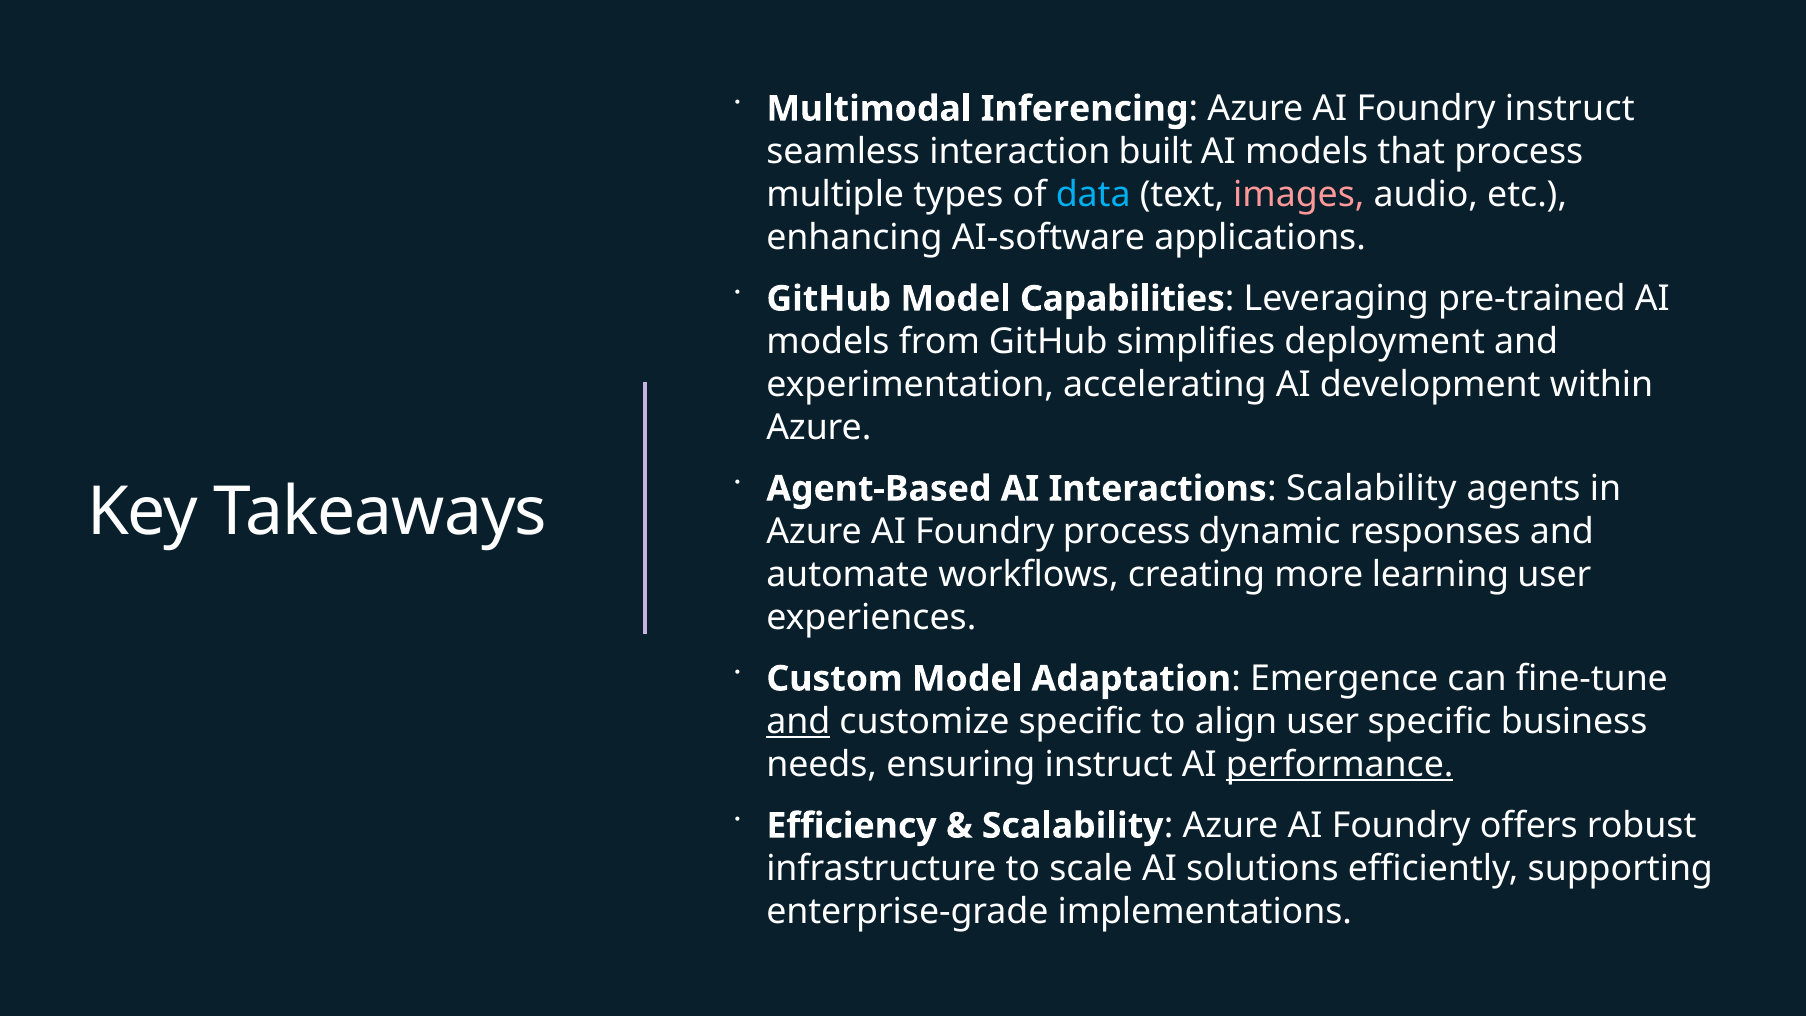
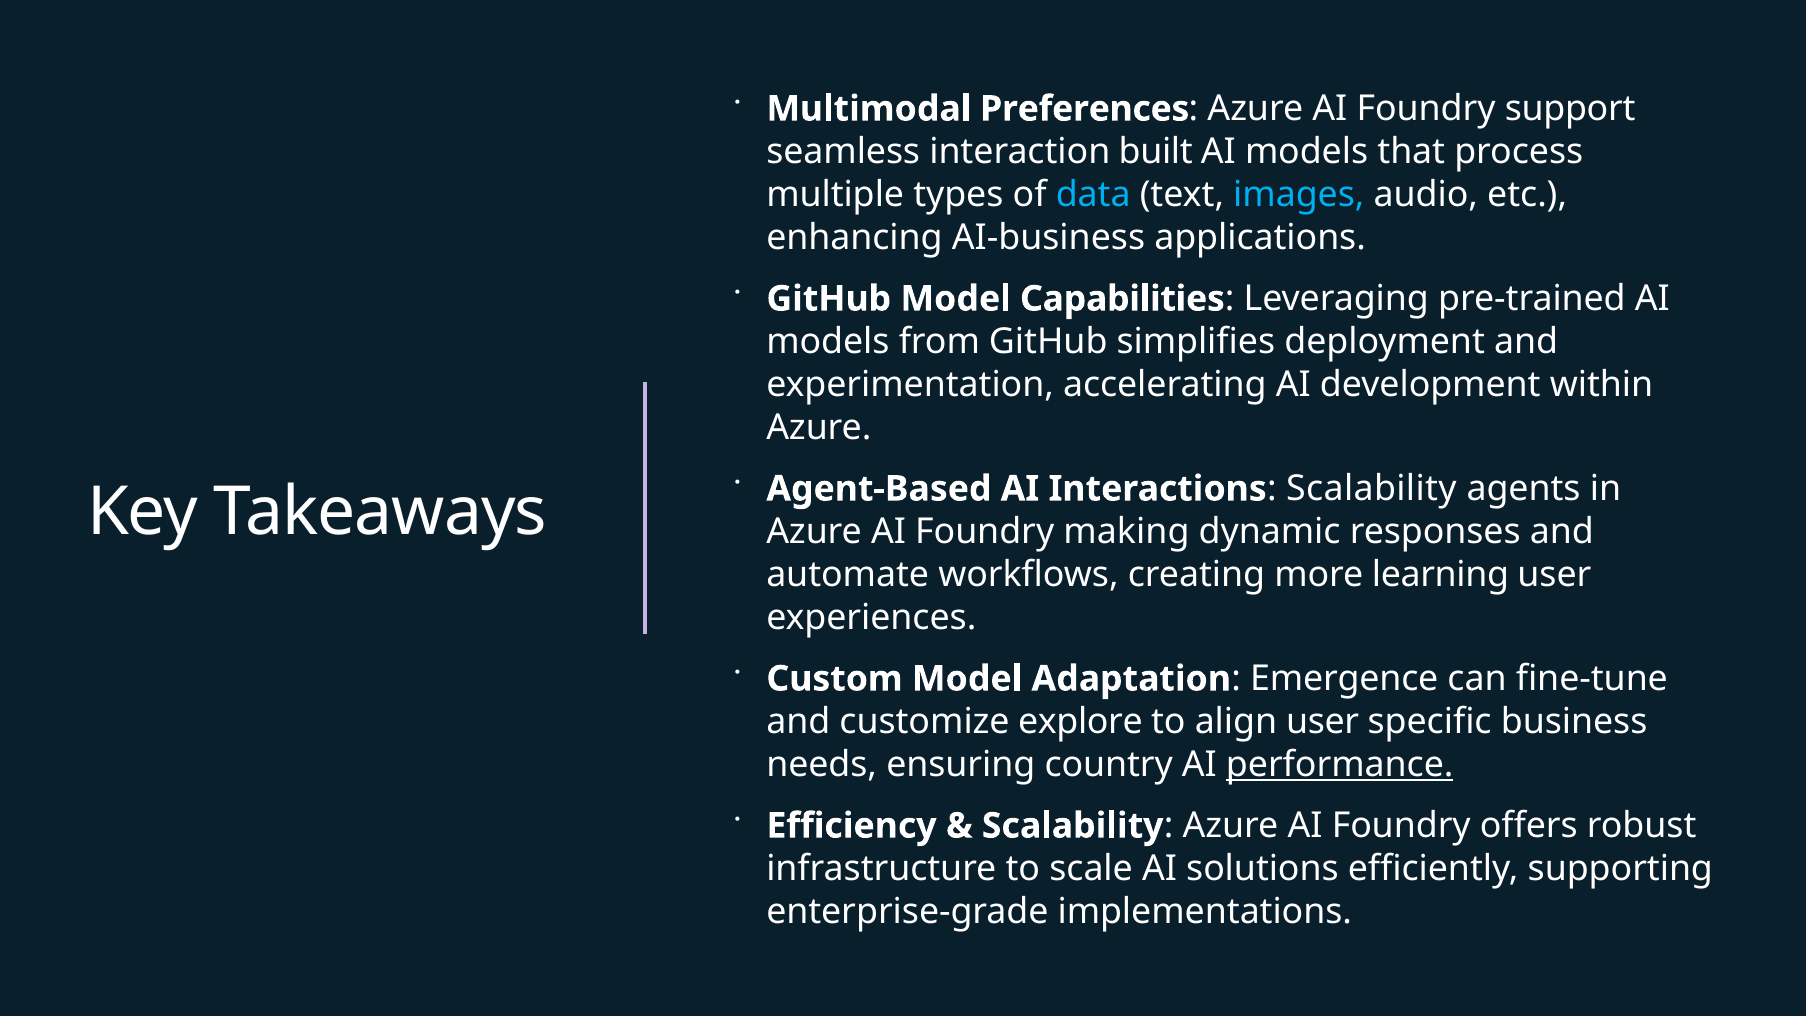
Inferencing: Inferencing -> Preferences
Foundry instruct: instruct -> support
images colour: pink -> light blue
AI-software: AI-software -> AI-business
Foundry process: process -> making
and at (798, 722) underline: present -> none
customize specific: specific -> explore
ensuring instruct: instruct -> country
